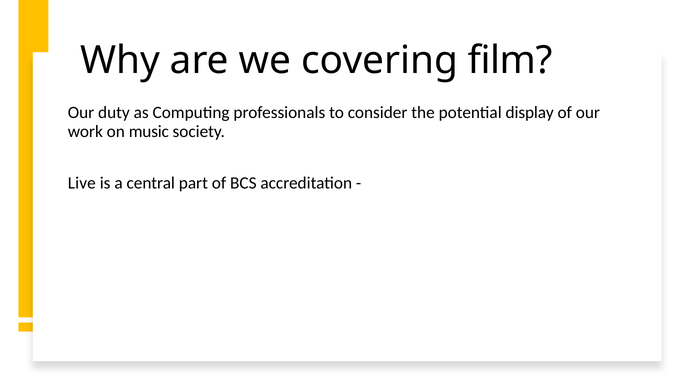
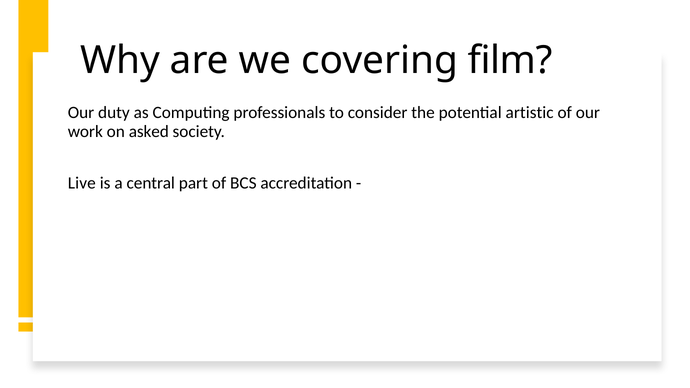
display: display -> artistic
music: music -> asked
